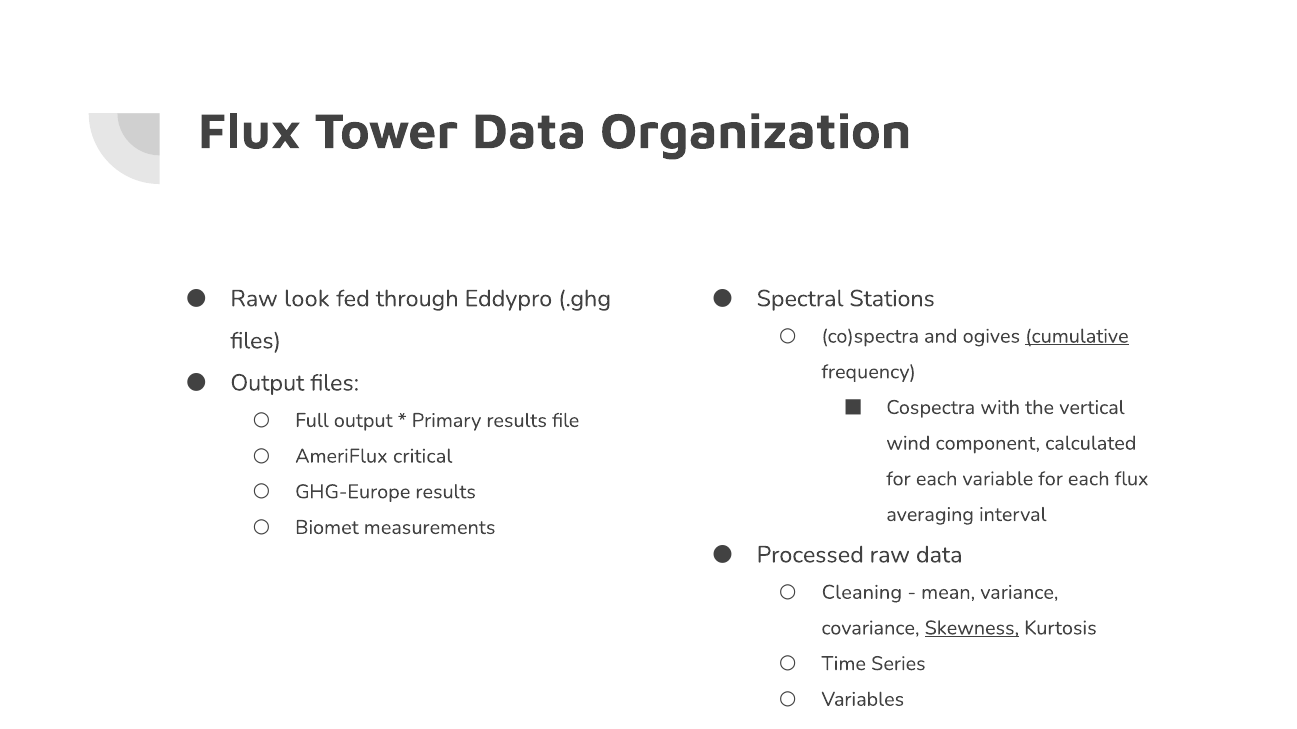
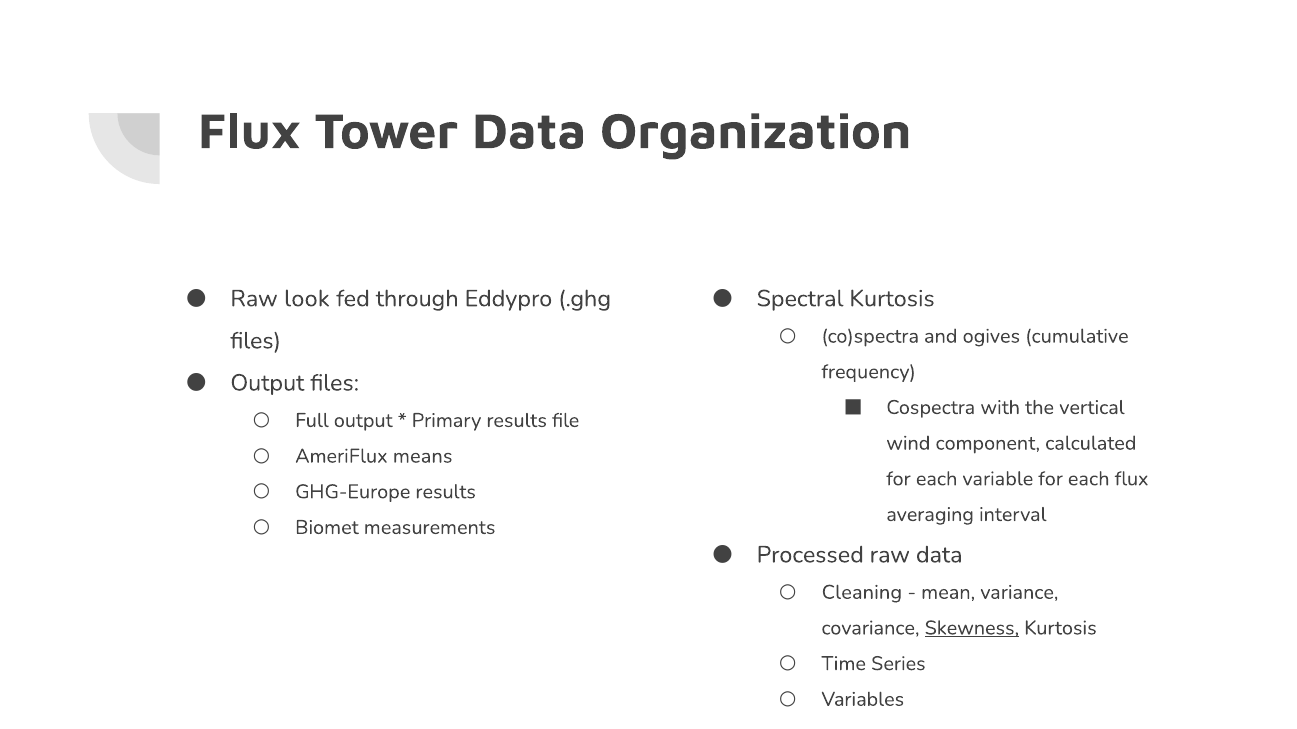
Spectral Stations: Stations -> Kurtosis
cumulative underline: present -> none
critical: critical -> means
